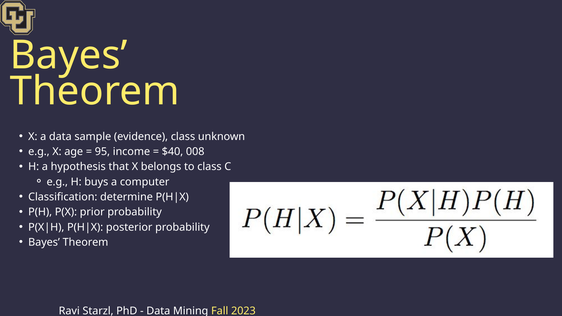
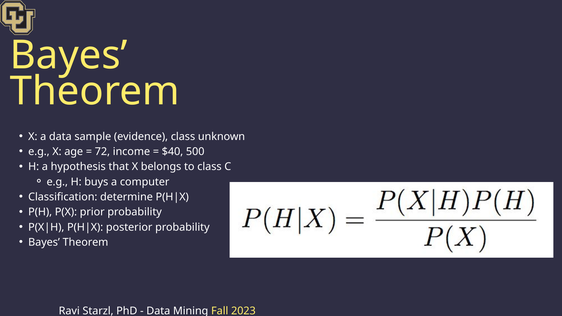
95: 95 -> 72
008: 008 -> 500
